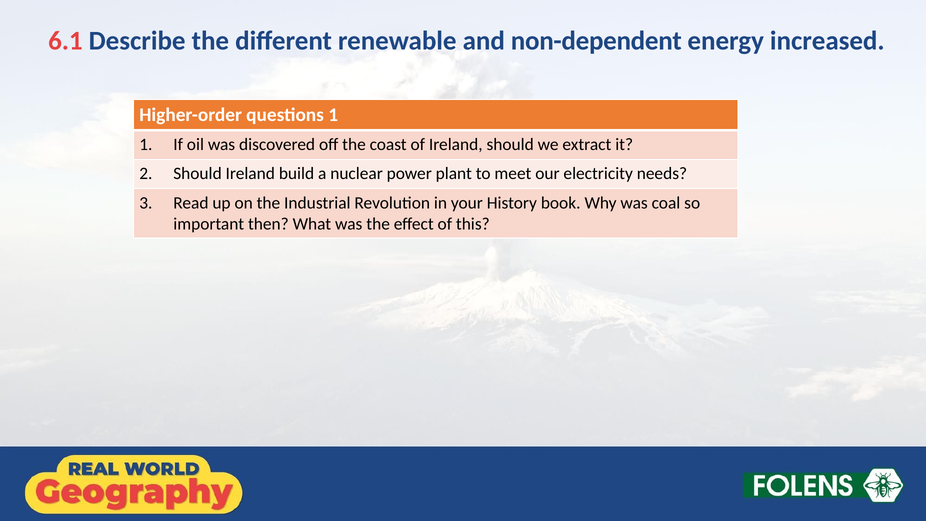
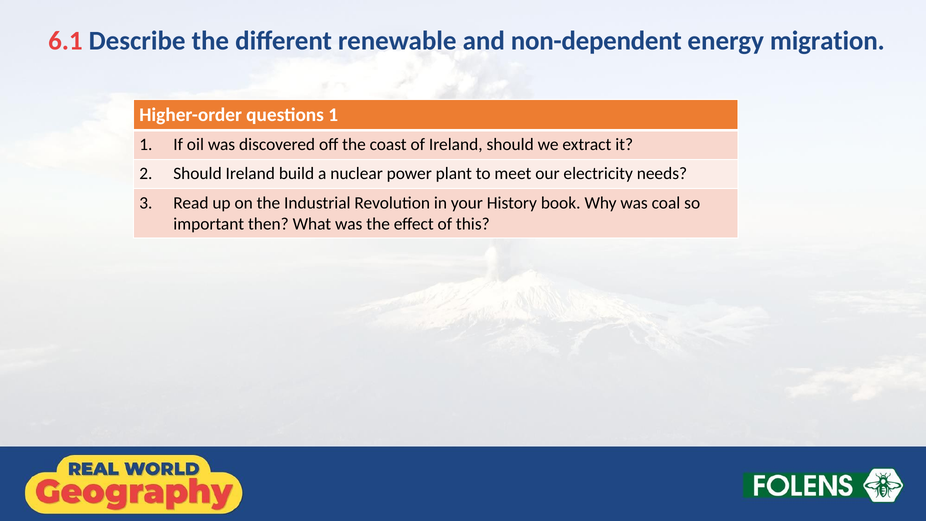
increased: increased -> migration
